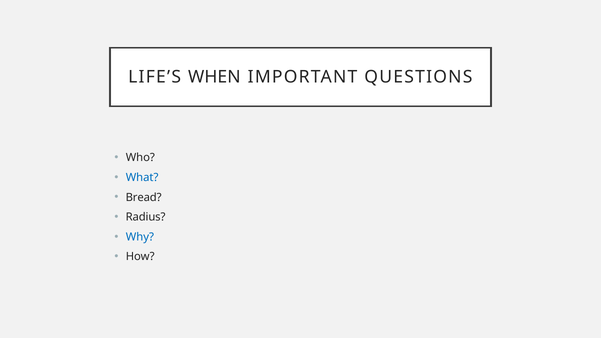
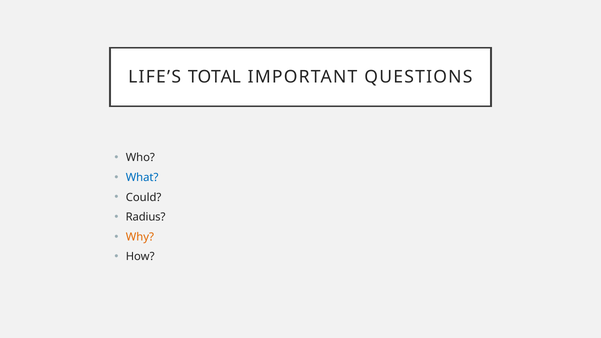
WHEN: WHEN -> TOTAL
Bread: Bread -> Could
Why colour: blue -> orange
